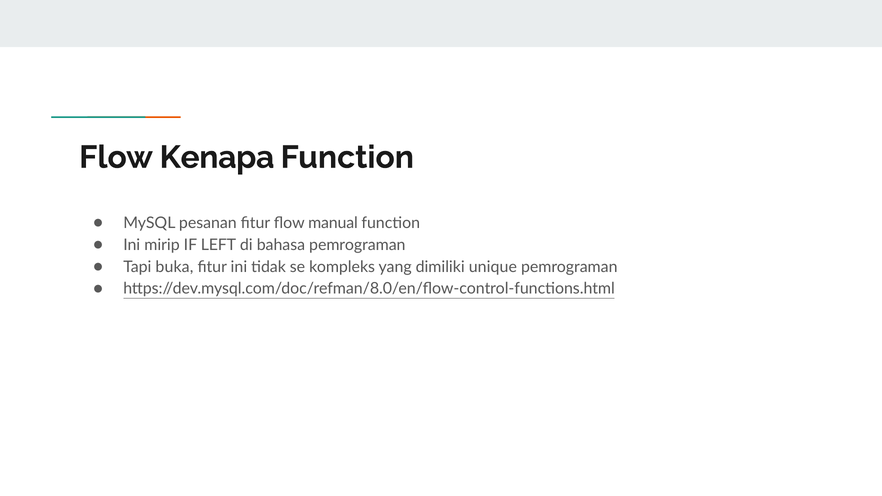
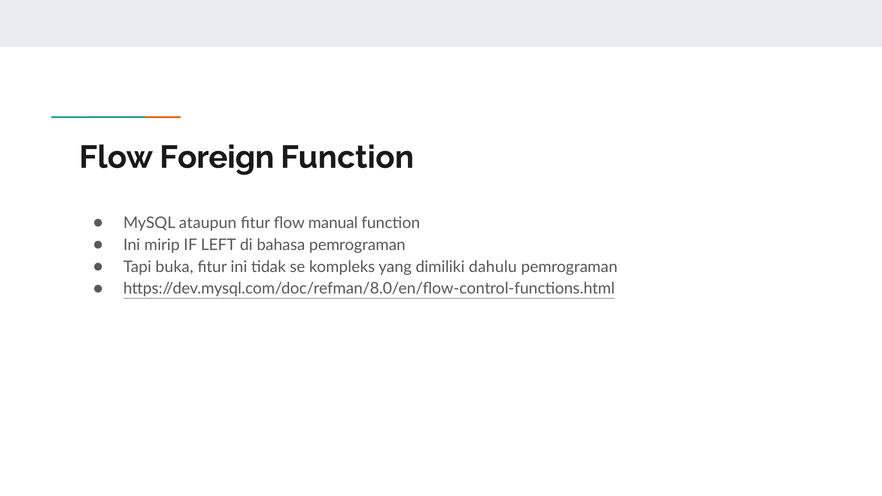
Kenapa: Kenapa -> Foreign
pesanan: pesanan -> ataupun
unique: unique -> dahulu
